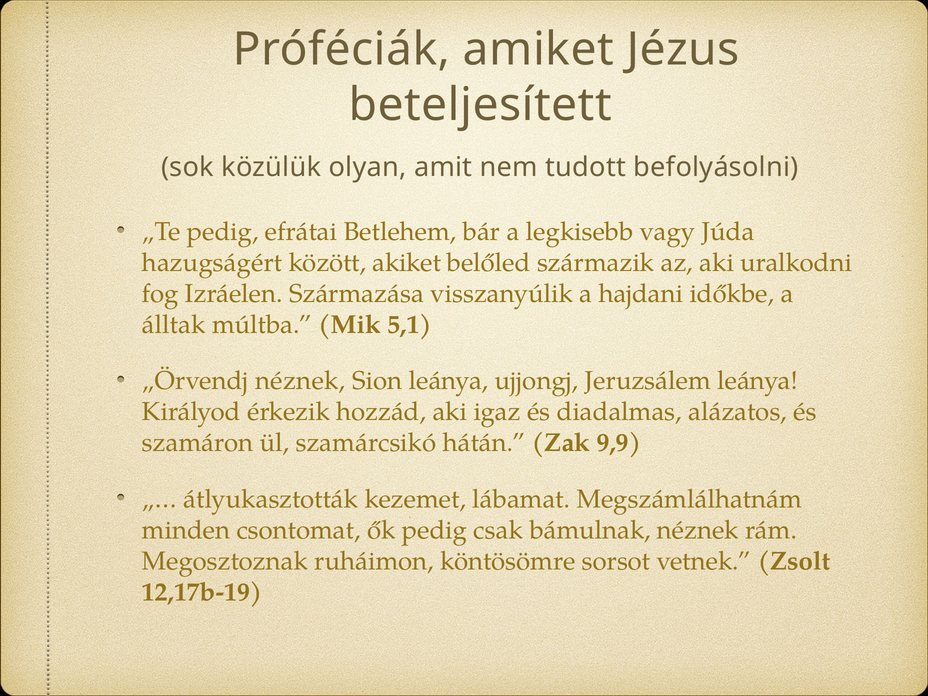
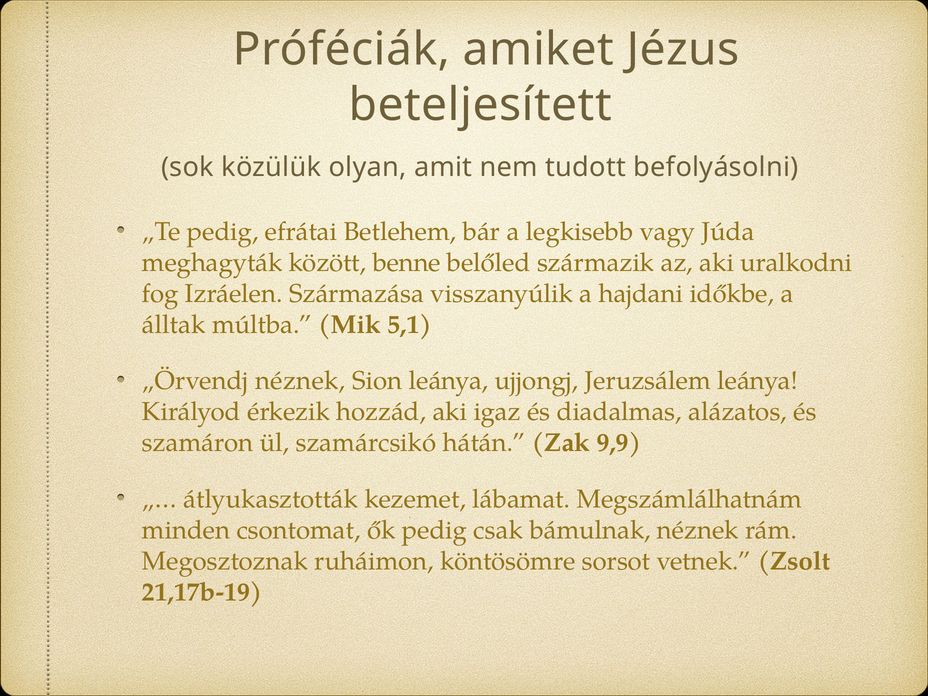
hazugságért: hazugságért -> meghagyták
akiket: akiket -> benne
12,17b-19: 12,17b-19 -> 21,17b-19
